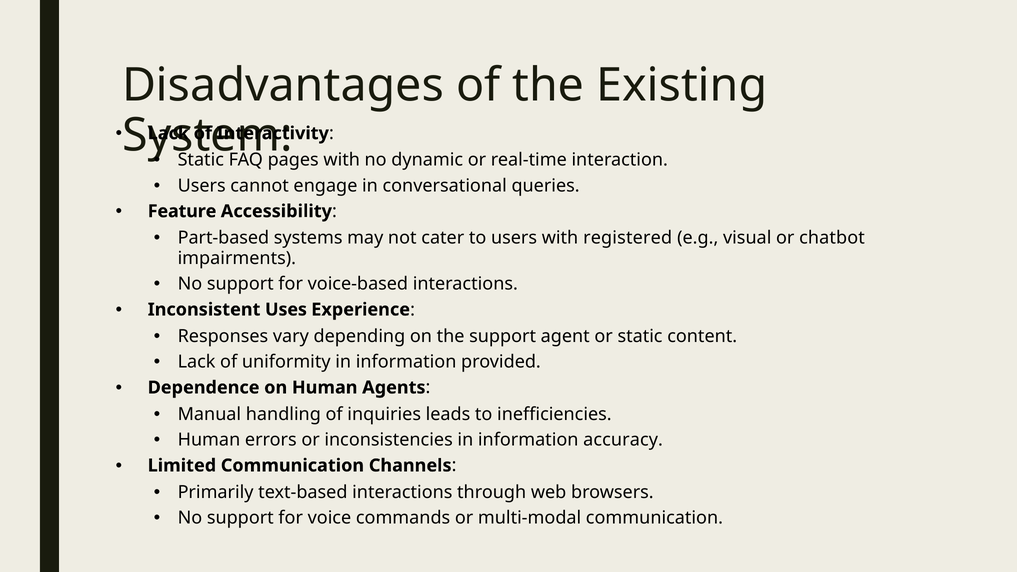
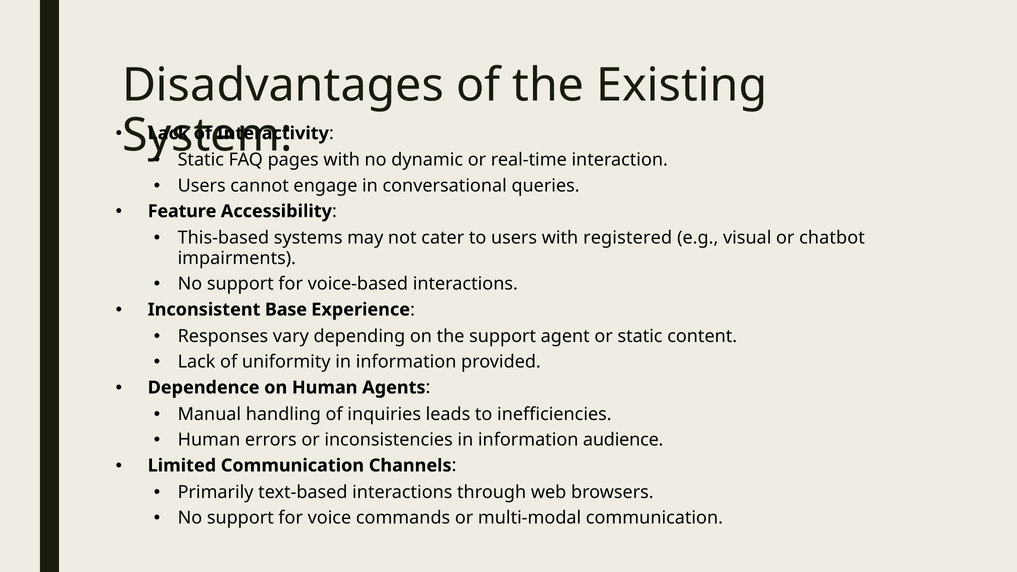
Part-based: Part-based -> This-based
Uses: Uses -> Base
accuracy: accuracy -> audience
